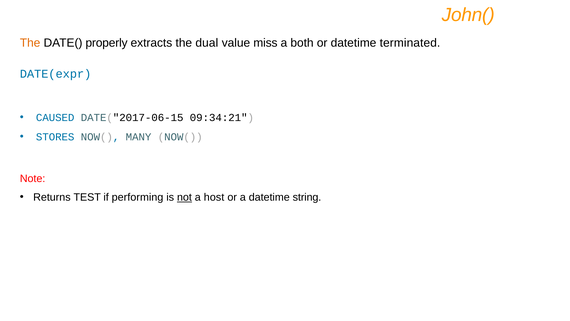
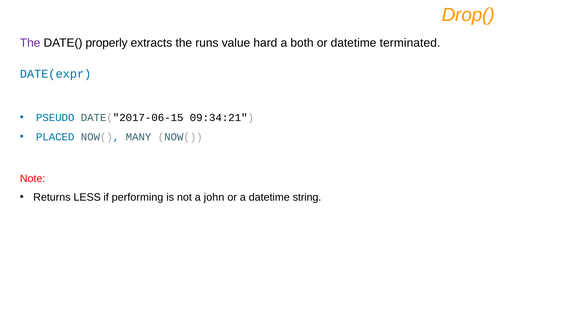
John(: John( -> Drop(
The at (30, 43) colour: orange -> purple
dual: dual -> runs
miss: miss -> hard
CAUSED: CAUSED -> PSEUDO
STORES: STORES -> PLACED
TEST: TEST -> LESS
not underline: present -> none
host: host -> john
